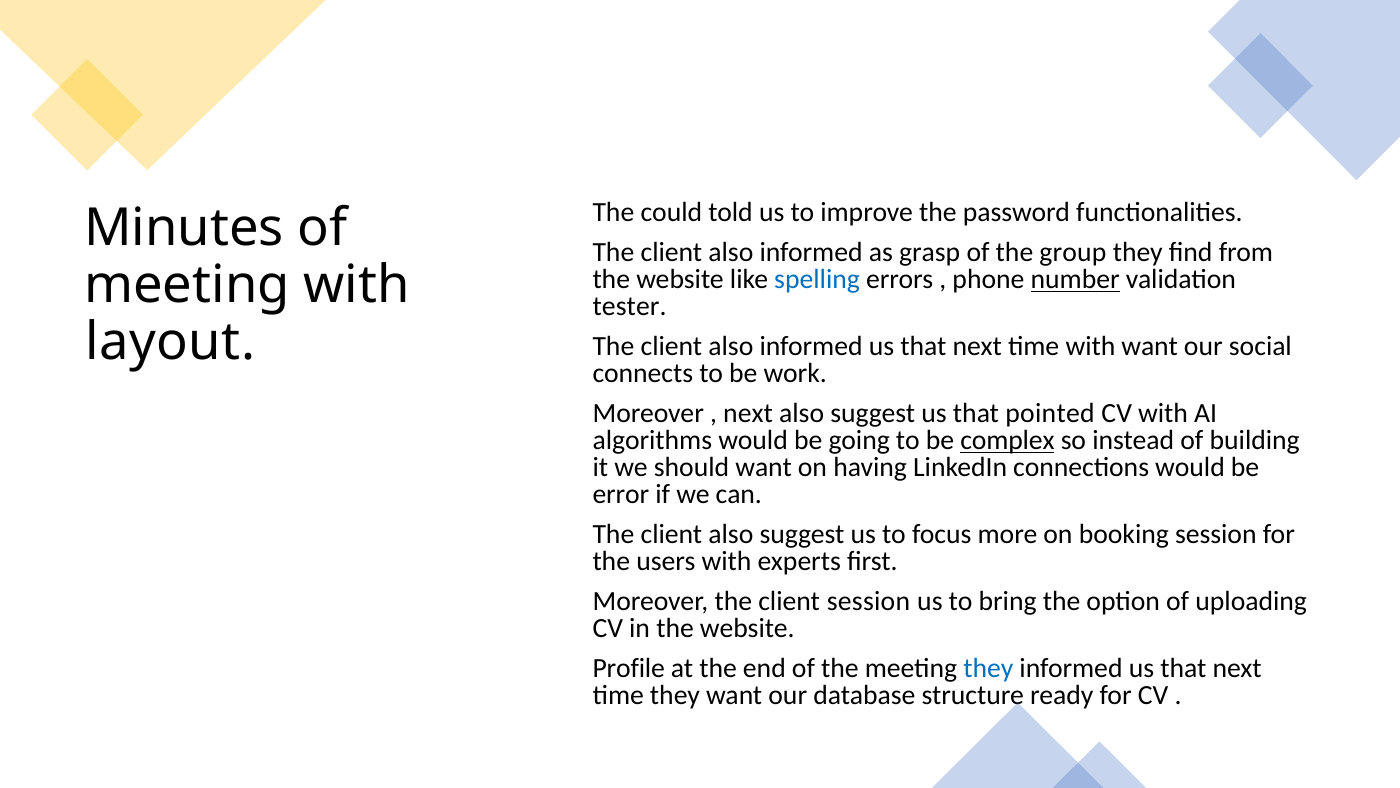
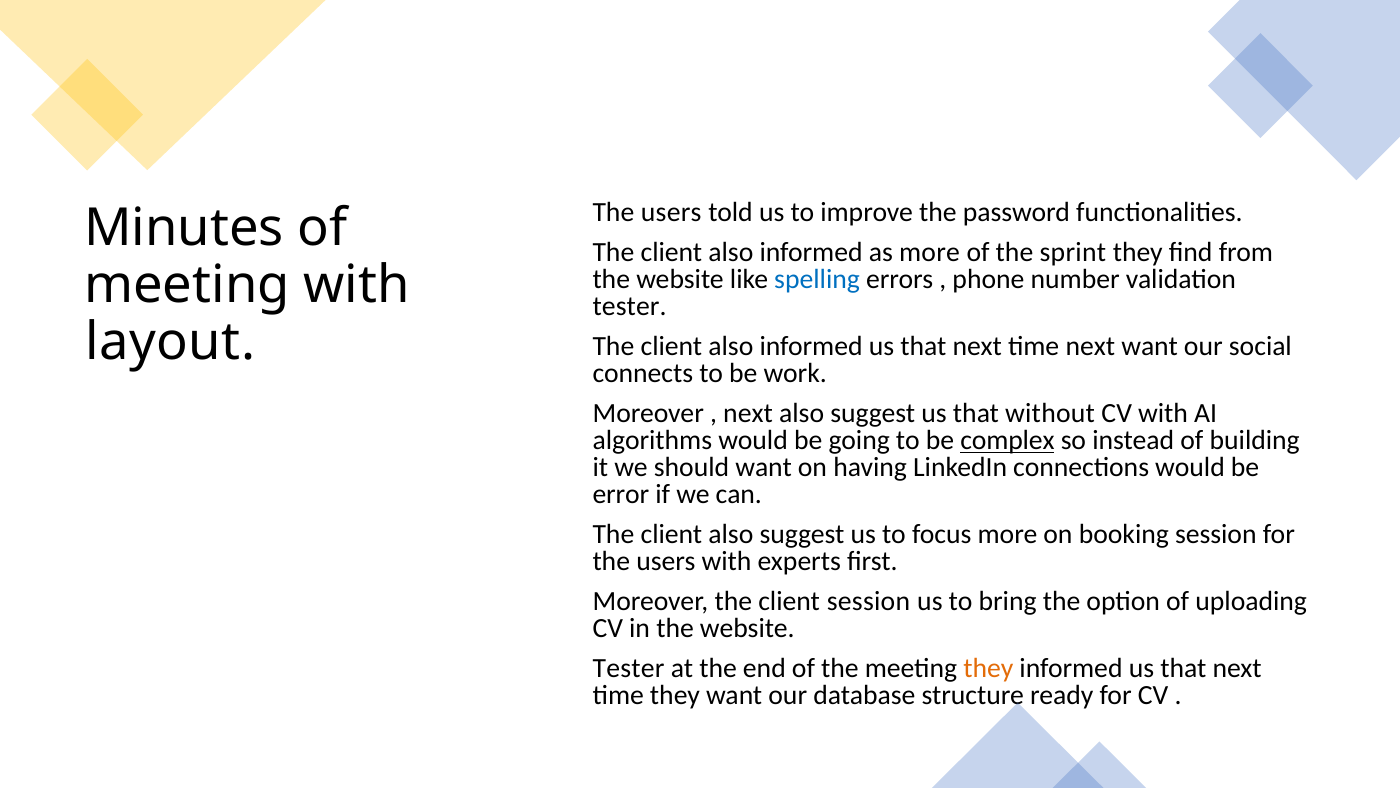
could at (671, 213): could -> users
as grasp: grasp -> more
group: group -> sprint
number underline: present -> none
time with: with -> next
pointed: pointed -> without
Profile at (629, 668): Profile -> Tester
they at (988, 668) colour: blue -> orange
